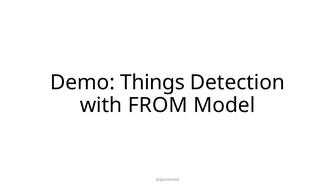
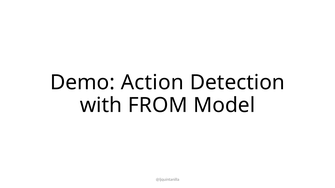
Things: Things -> Action
